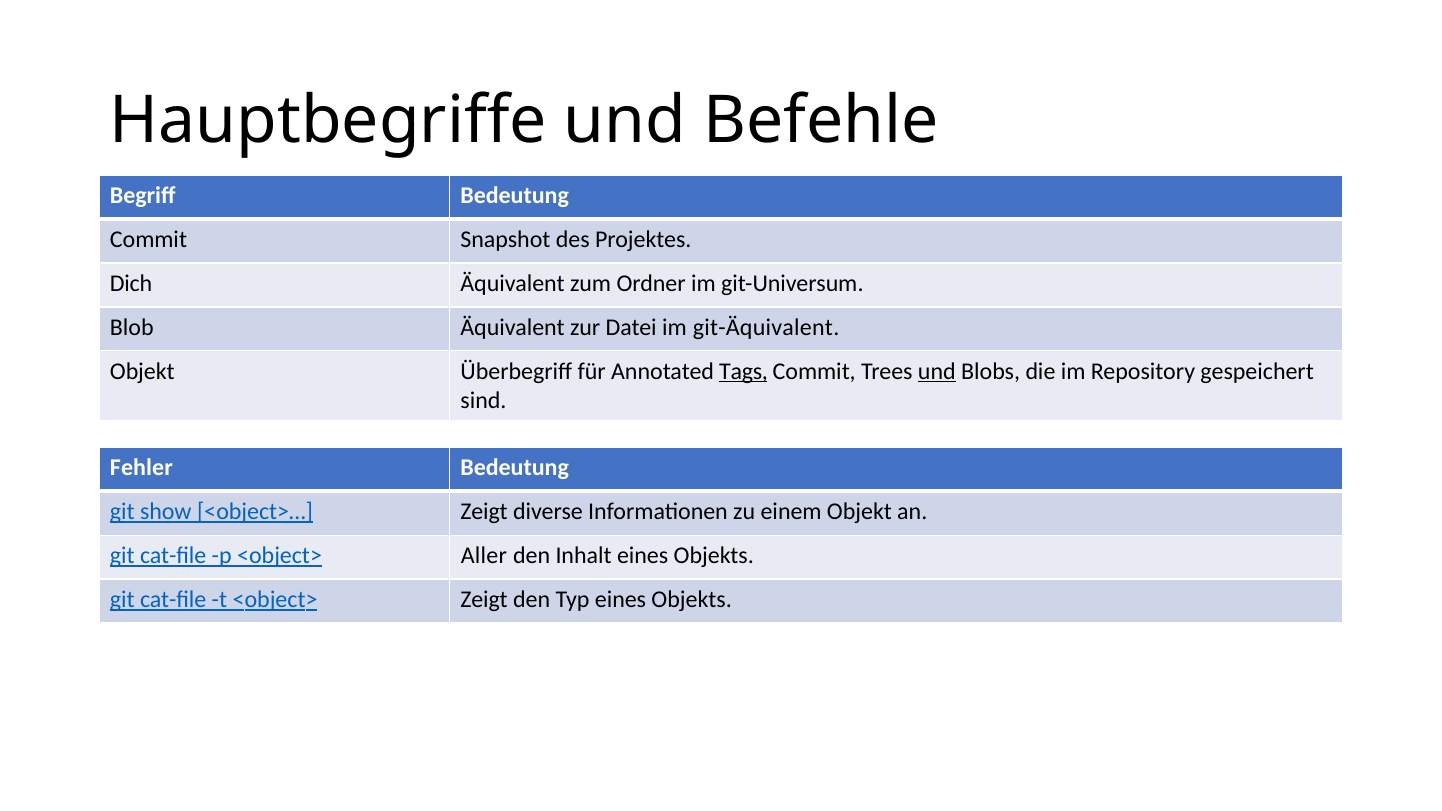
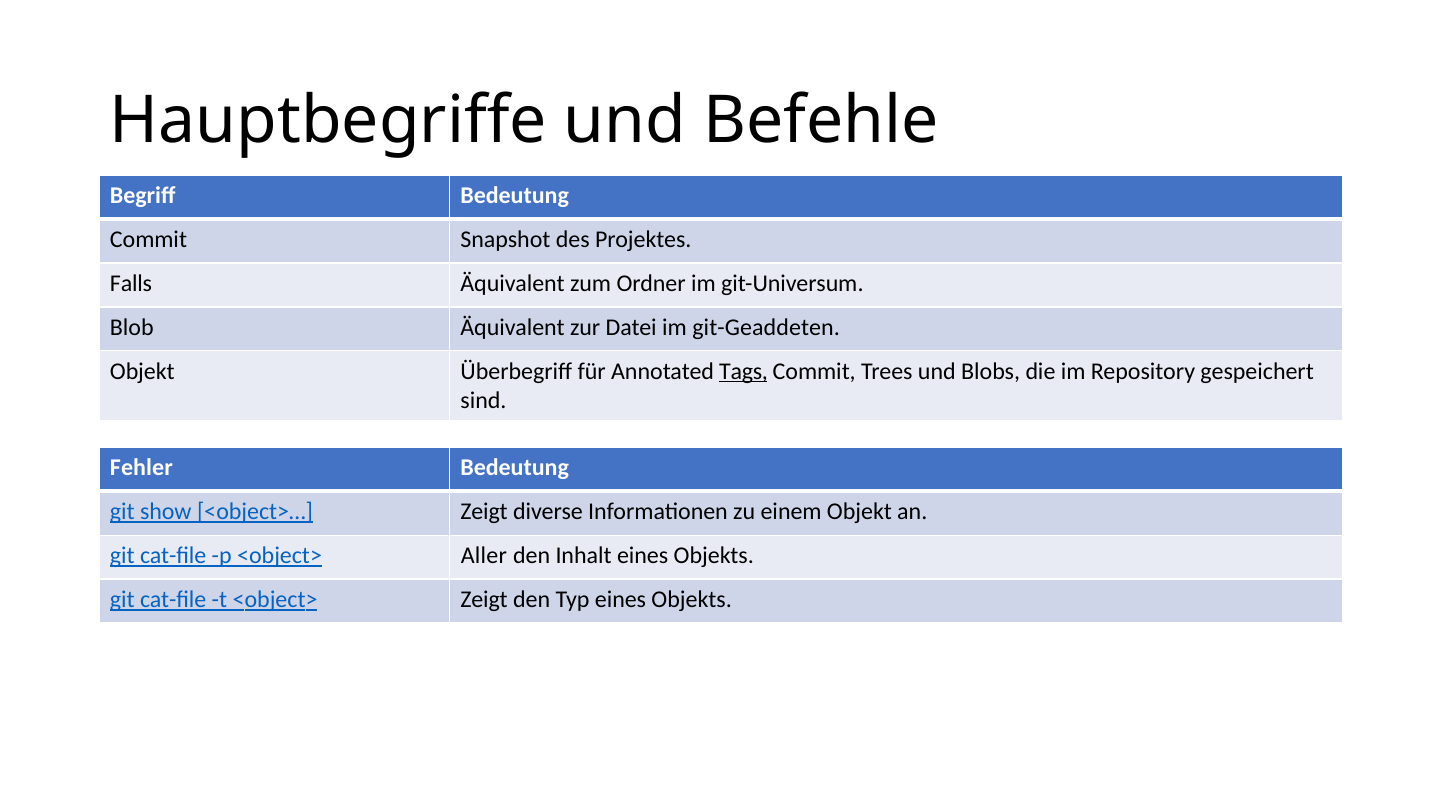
Dich: Dich -> Falls
git-Äquivalent: git-Äquivalent -> git-Geaddeten
und at (937, 371) underline: present -> none
